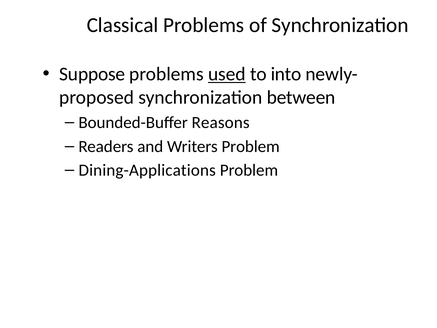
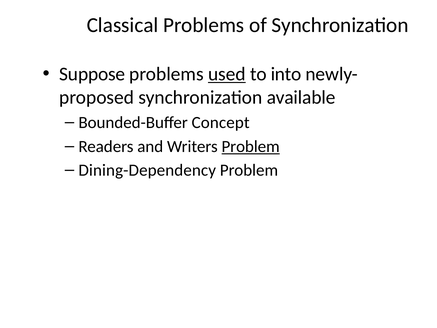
between: between -> available
Reasons: Reasons -> Concept
Problem at (251, 146) underline: none -> present
Dining-Applications: Dining-Applications -> Dining-Dependency
